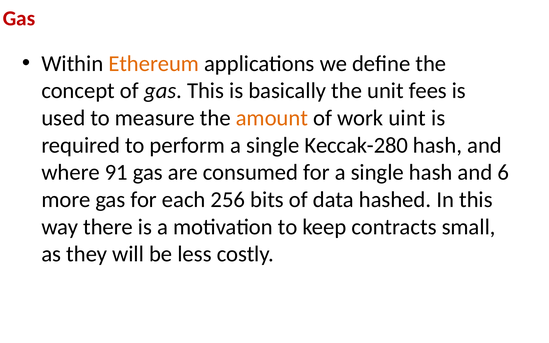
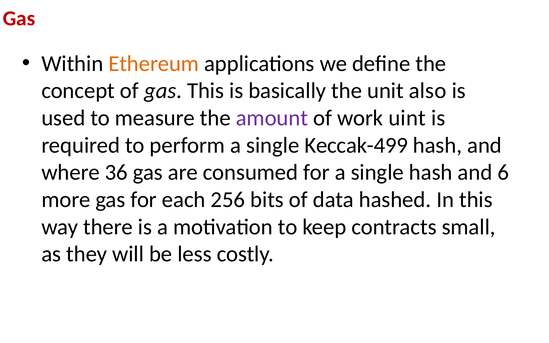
fees: fees -> also
amount colour: orange -> purple
Keccak-280: Keccak-280 -> Keccak-499
91: 91 -> 36
